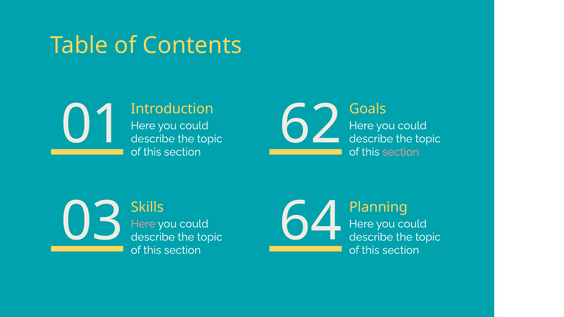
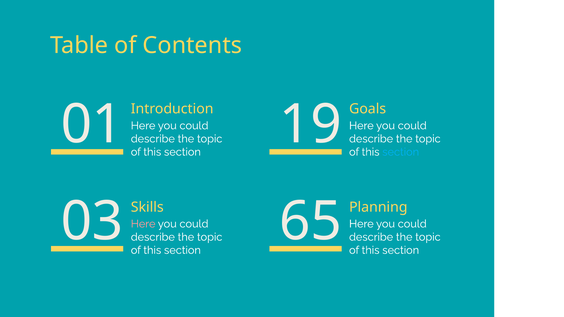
62: 62 -> 19
section at (401, 152) colour: pink -> light blue
64: 64 -> 65
